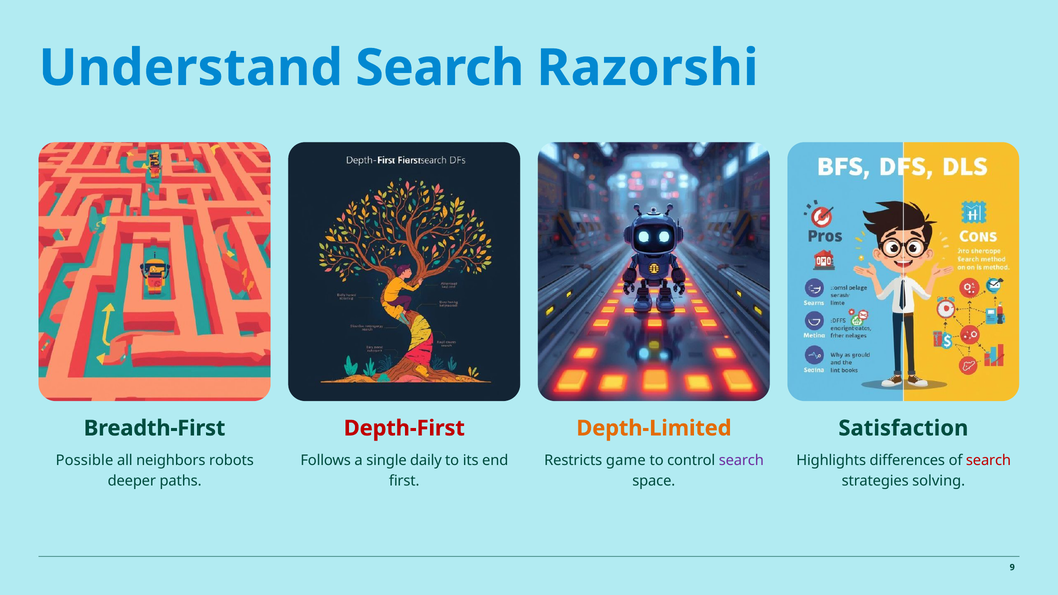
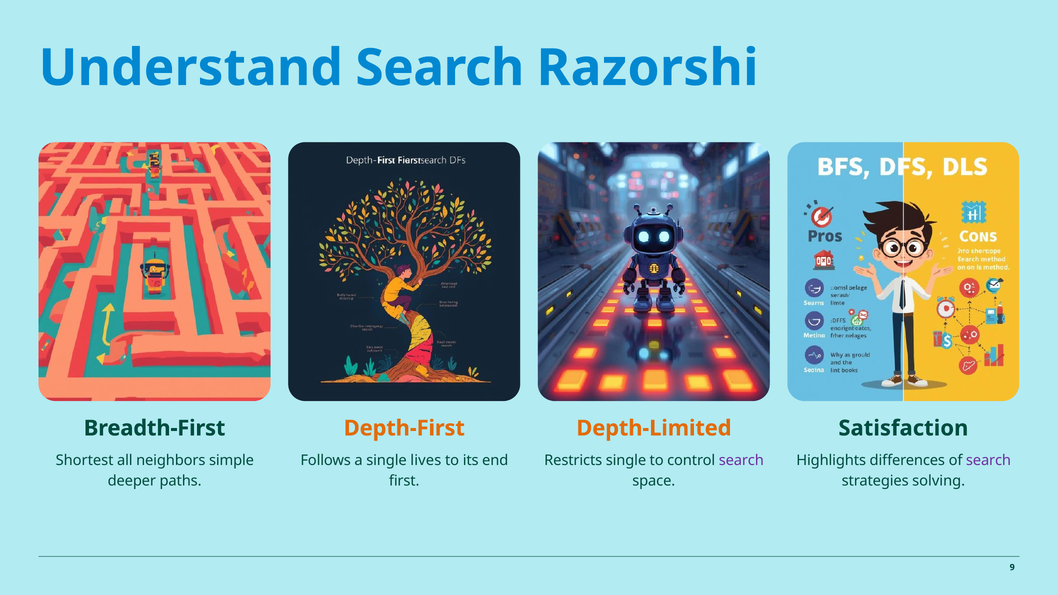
Depth-First colour: red -> orange
Possible: Possible -> Shortest
robots: robots -> simple
daily: daily -> lives
Restricts game: game -> single
search at (988, 460) colour: red -> purple
